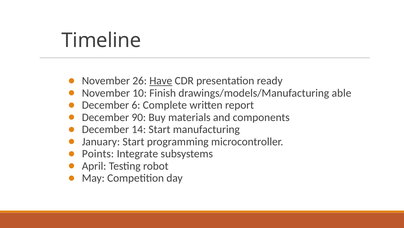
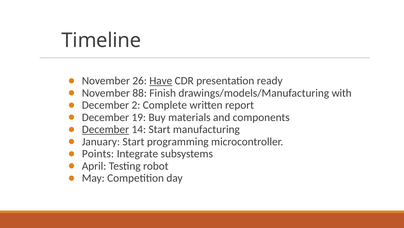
10: 10 -> 88
able: able -> with
6: 6 -> 2
90: 90 -> 19
December at (105, 129) underline: none -> present
